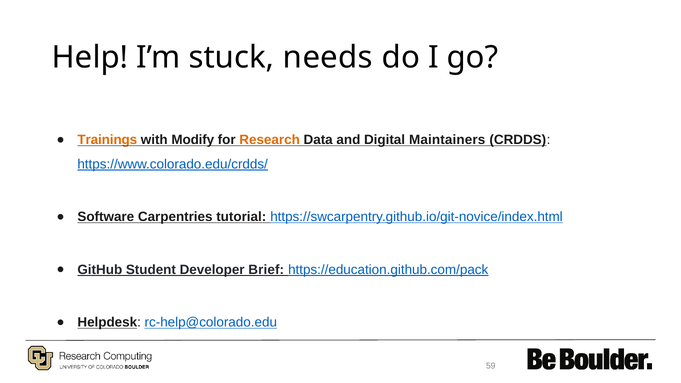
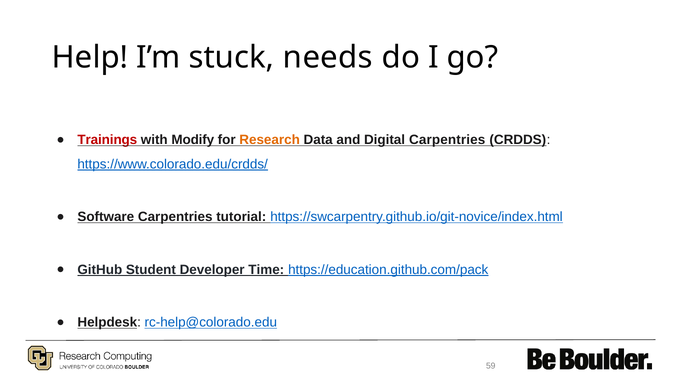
Trainings colour: orange -> red
Digital Maintainers: Maintainers -> Carpentries
Brief: Brief -> Time
